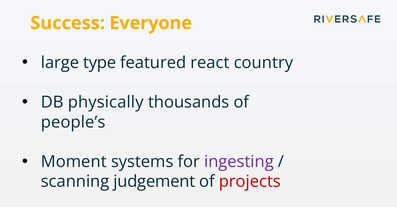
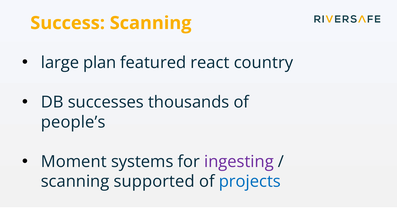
Success Everyone: Everyone -> Scanning
type: type -> plan
physically: physically -> successes
judgement: judgement -> supported
projects colour: red -> blue
